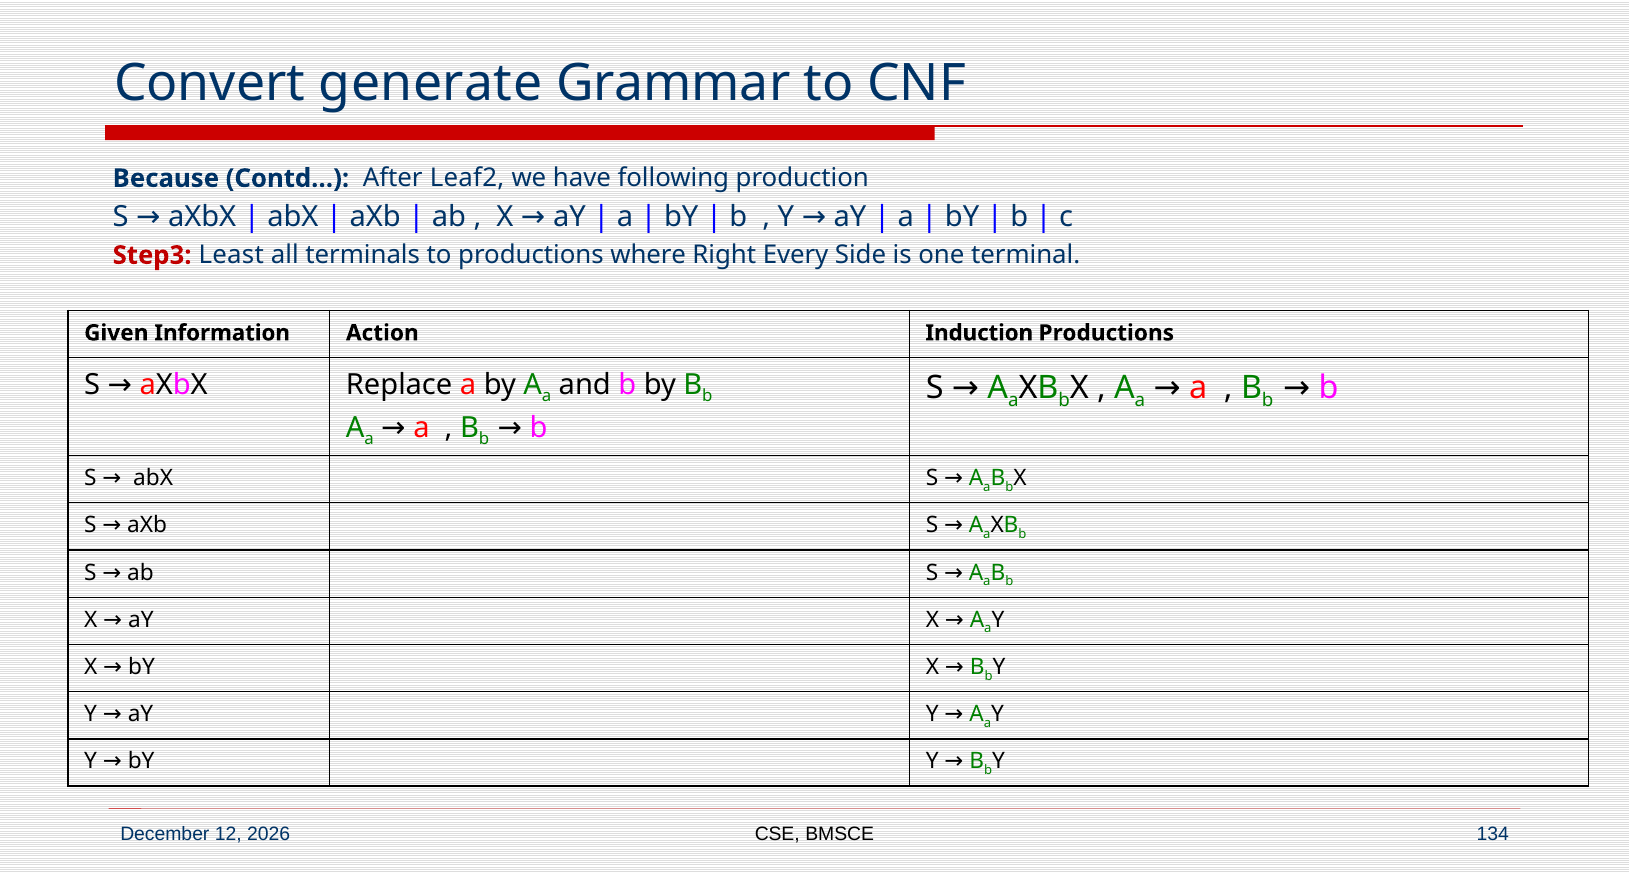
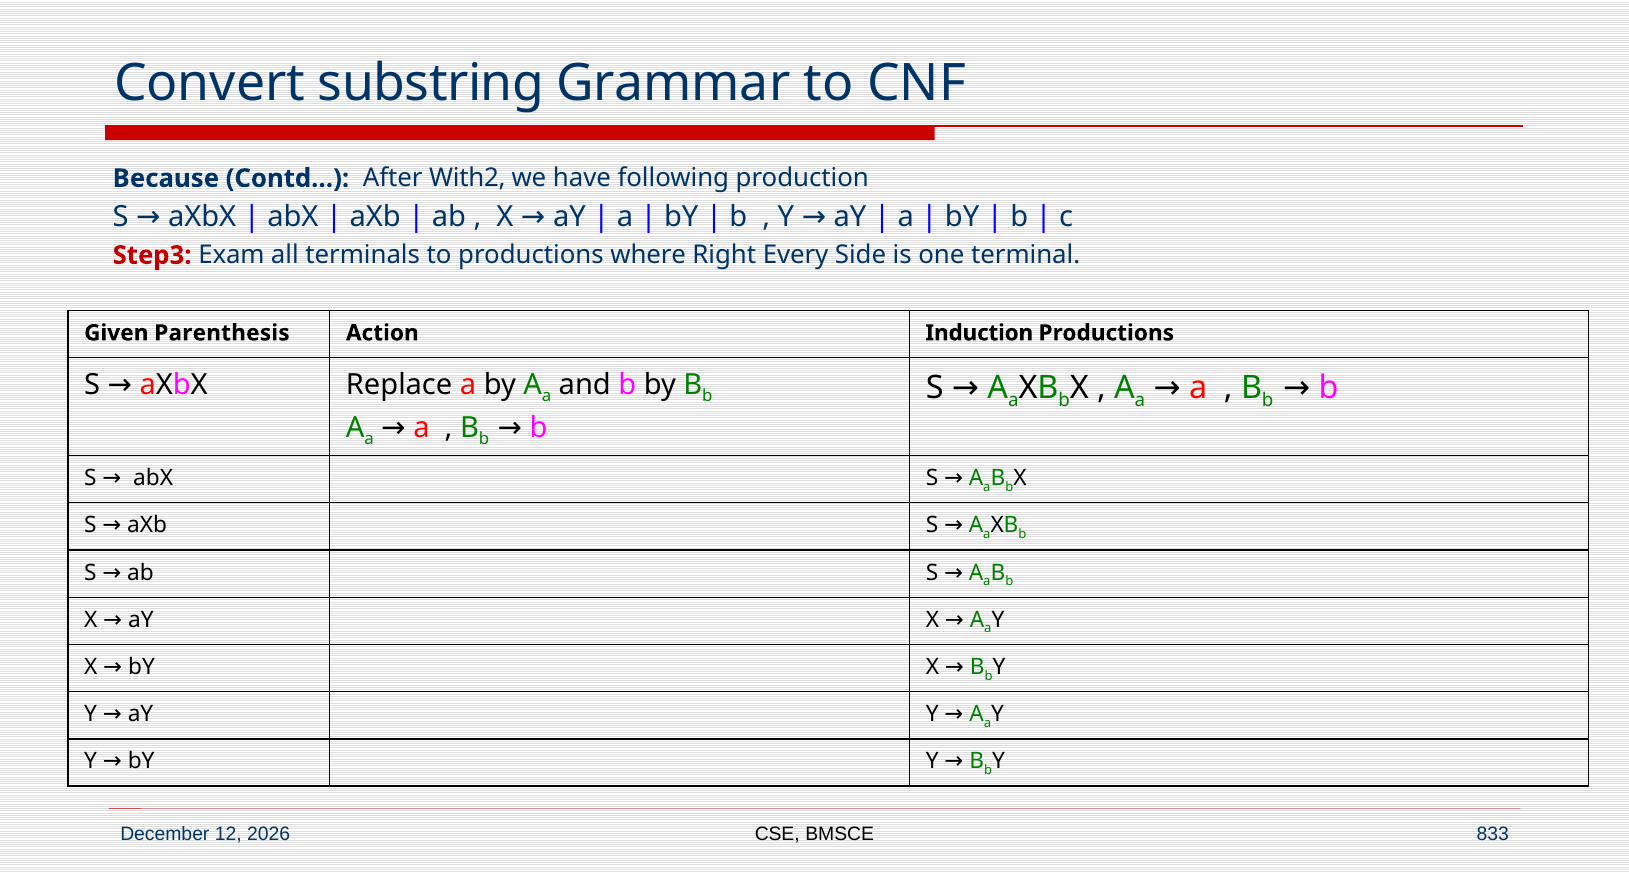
generate: generate -> substring
Leaf2: Leaf2 -> With2
Least: Least -> Exam
Information: Information -> Parenthesis
134: 134 -> 833
